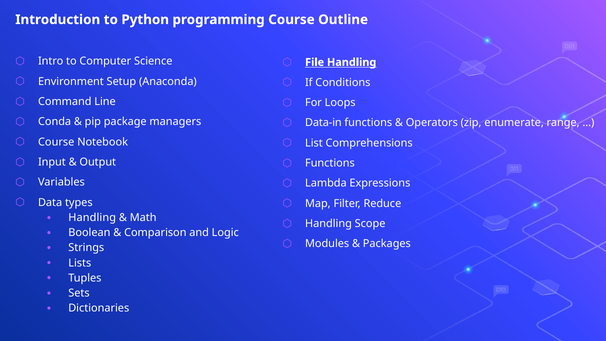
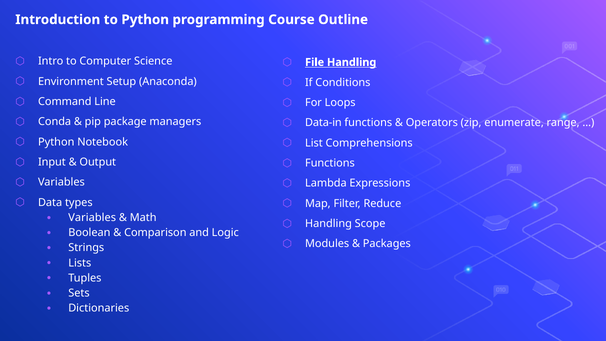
Course at (56, 142): Course -> Python
Handling at (92, 218): Handling -> Variables
